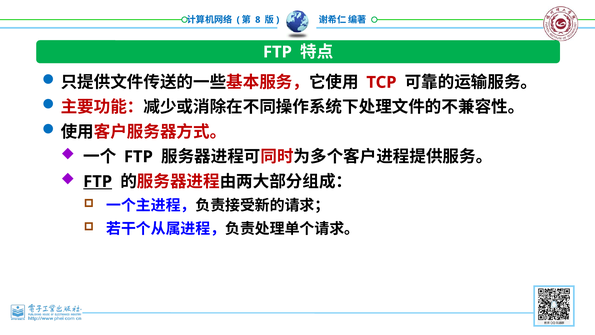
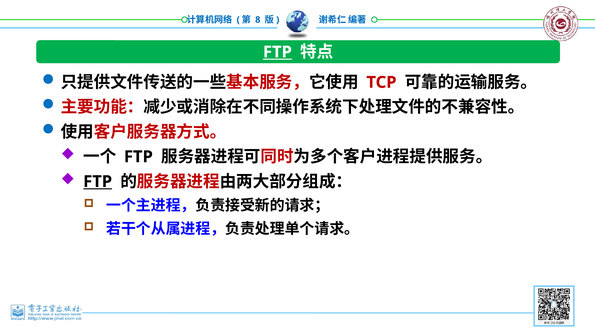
FTP at (277, 52) underline: none -> present
